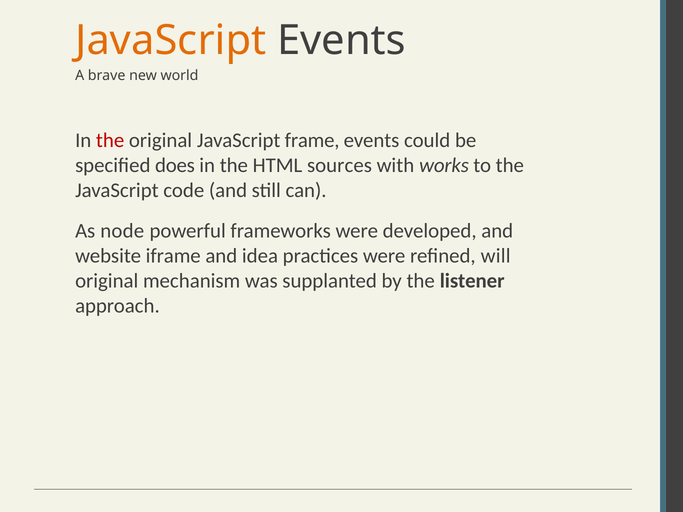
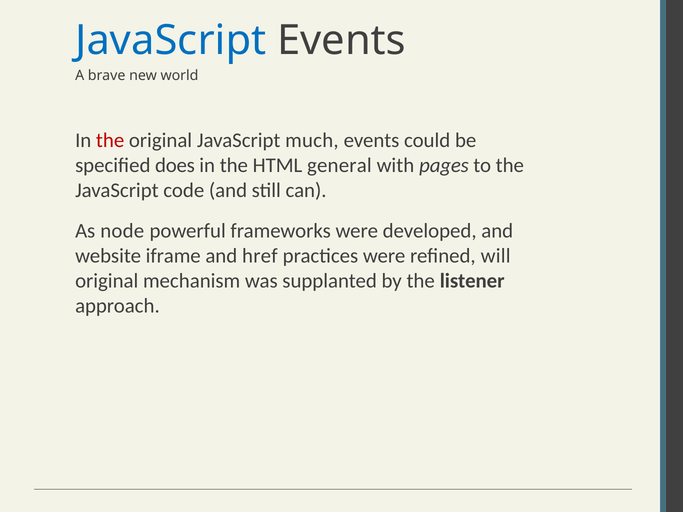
JavaScript at (171, 41) colour: orange -> blue
frame: frame -> much
sources: sources -> general
works: works -> pages
idea: idea -> href
